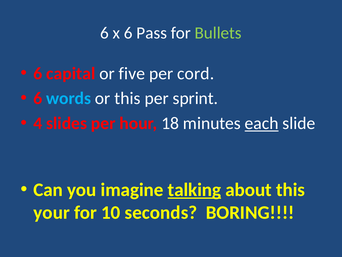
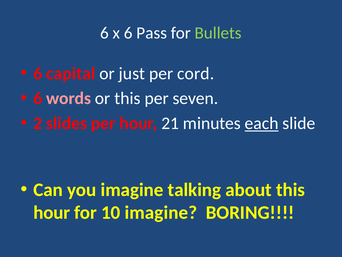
five: five -> just
words colour: light blue -> pink
sprint: sprint -> seven
4: 4 -> 2
18: 18 -> 21
talking underline: present -> none
your at (52, 212): your -> hour
10 seconds: seconds -> imagine
